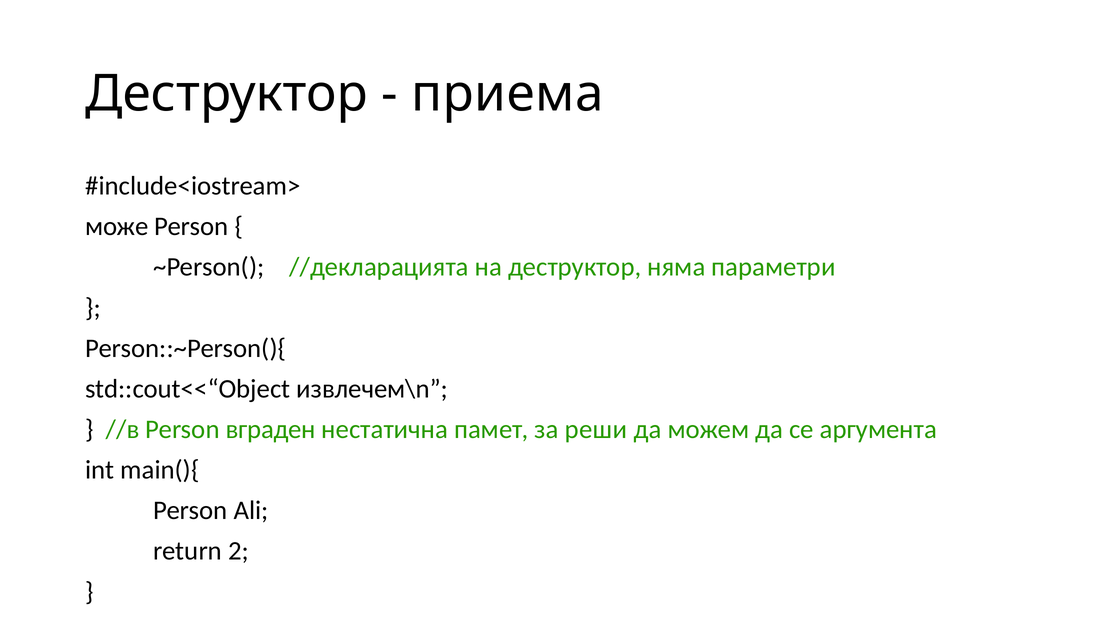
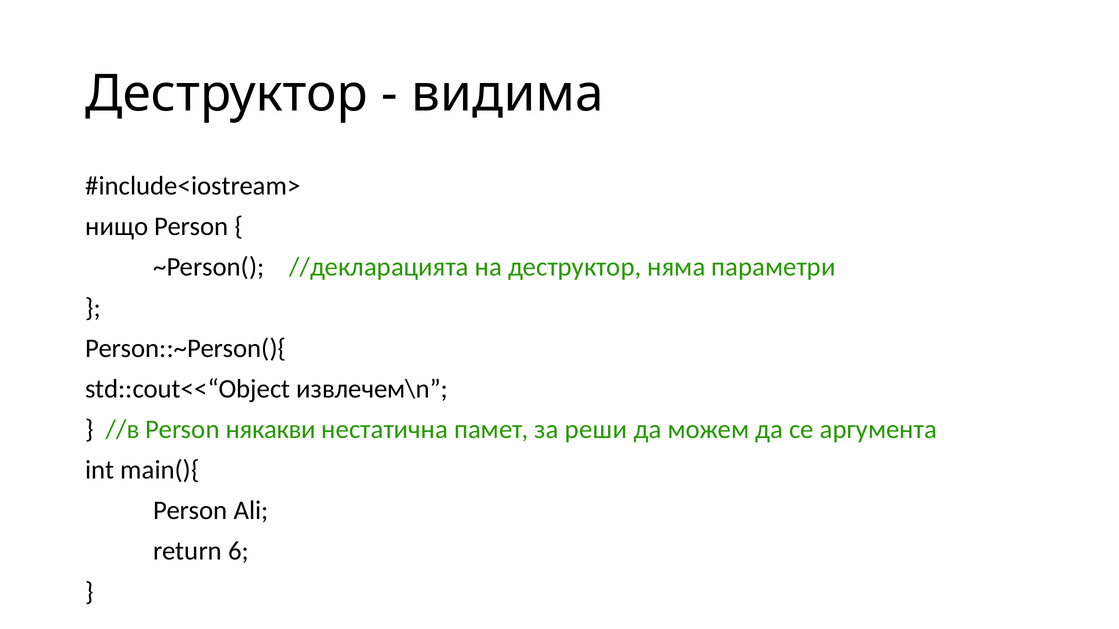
приема: приема -> видима
може: може -> нищо
вграден: вграден -> някакви
2: 2 -> 6
